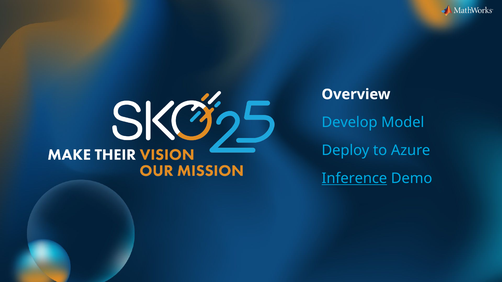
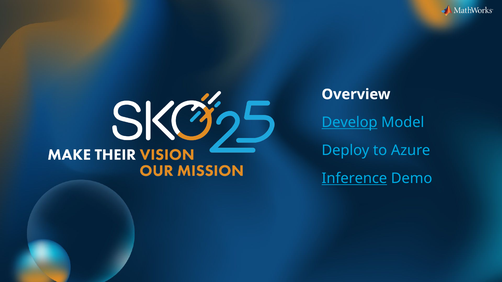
Develop underline: none -> present
